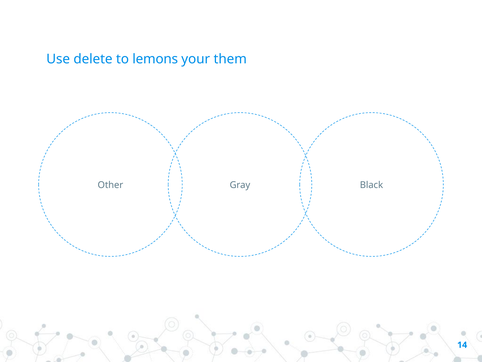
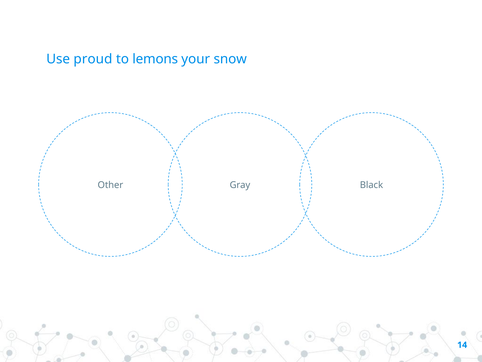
delete: delete -> proud
them: them -> snow
